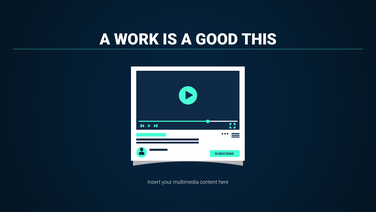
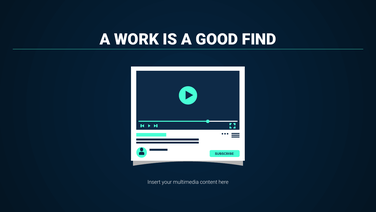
THIS: THIS -> FIND
